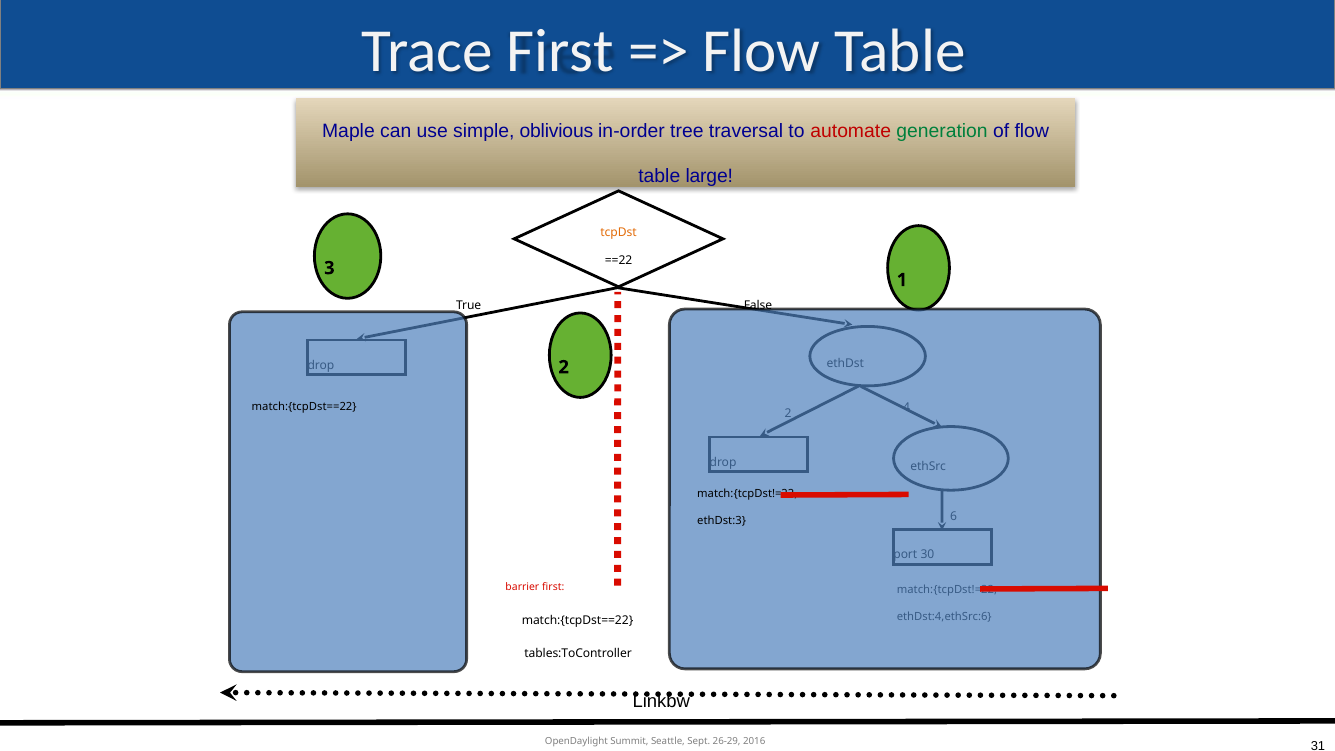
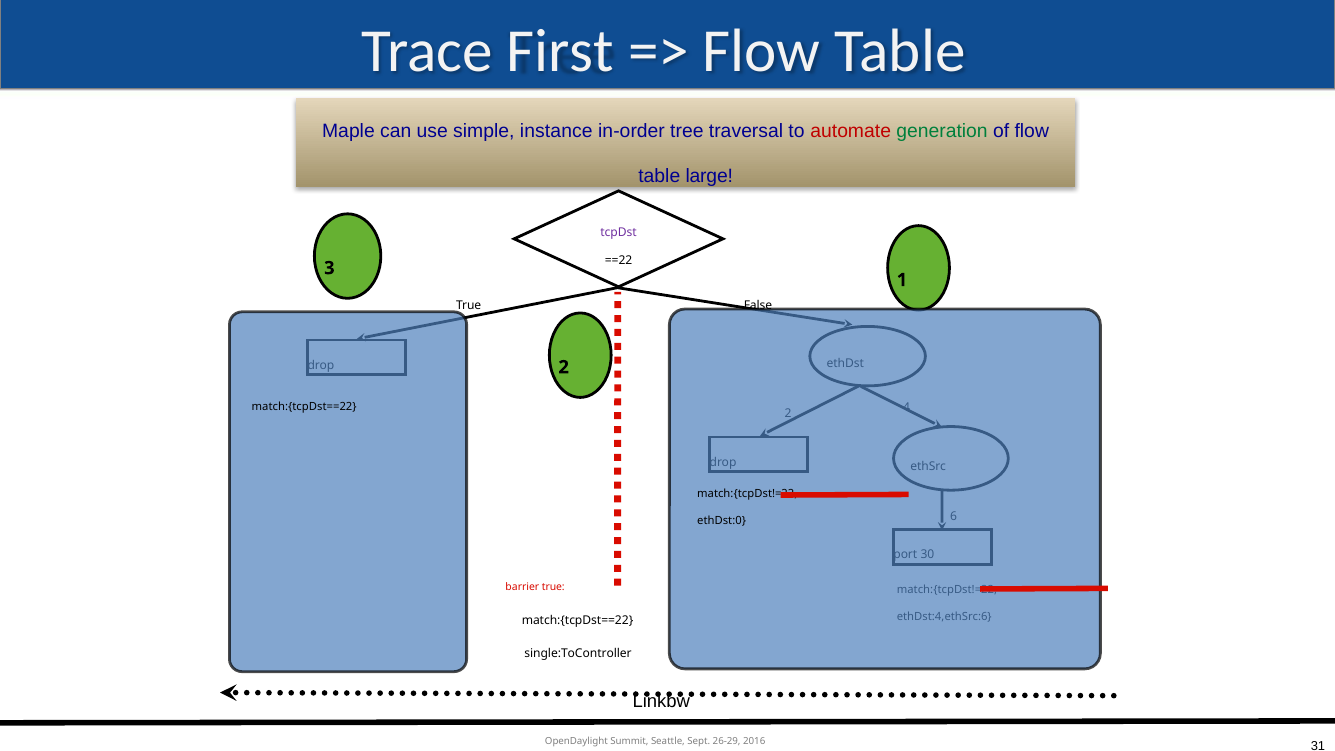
oblivious: oblivious -> instance
tcpDst colour: orange -> purple
ethDst:3: ethDst:3 -> ethDst:0
barrier first: first -> true
tables:ToController: tables:ToController -> single:ToController
